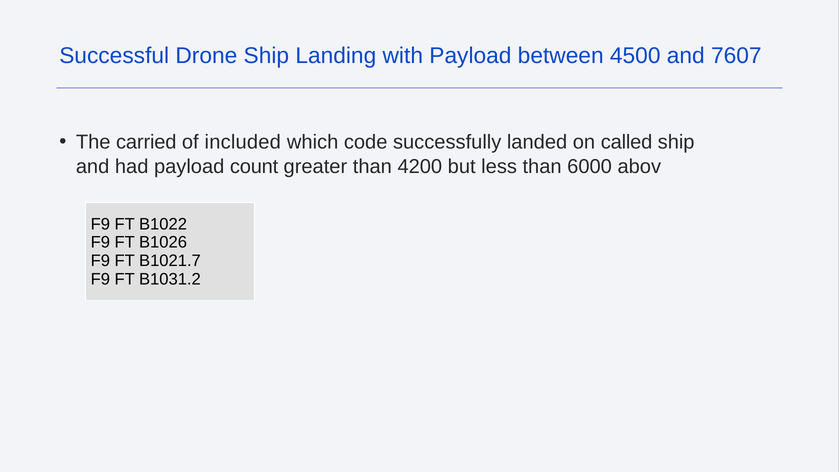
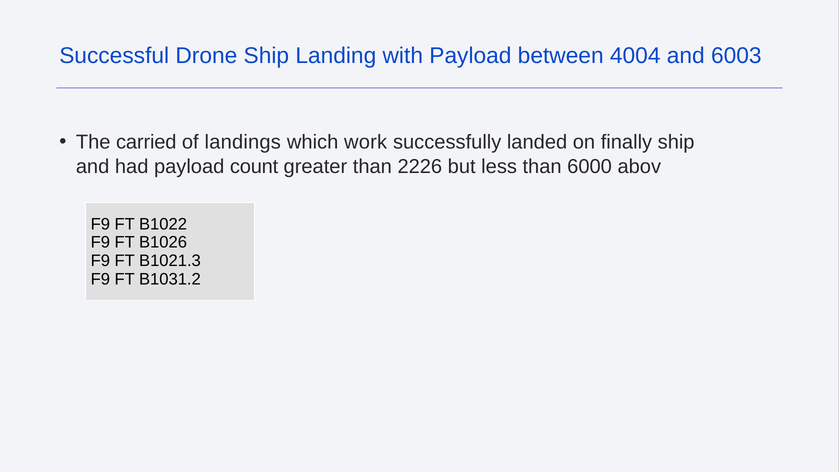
4500: 4500 -> 4004
7607: 7607 -> 6003
included: included -> landings
code: code -> work
called: called -> finally
4200: 4200 -> 2226
B1021.7: B1021.7 -> B1021.3
